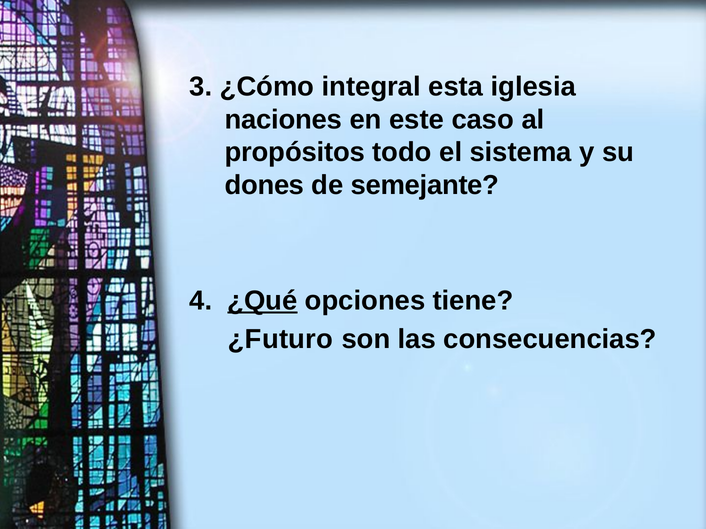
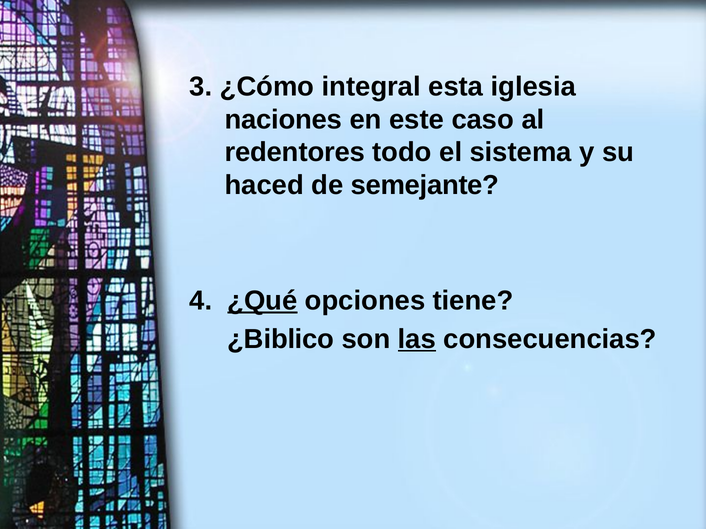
propósitos: propósitos -> redentores
dones: dones -> haced
¿Futuro: ¿Futuro -> ¿Biblico
las underline: none -> present
